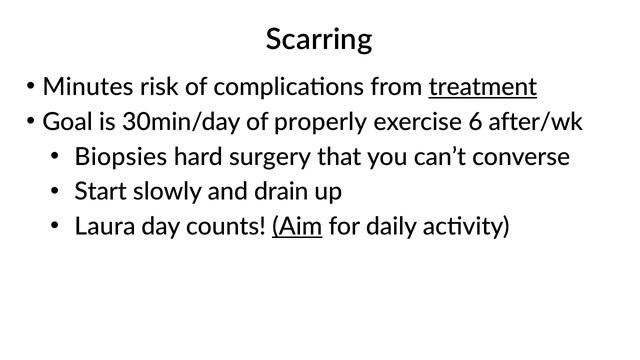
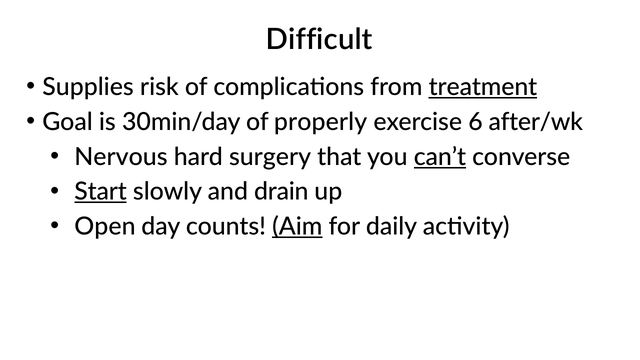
Scarring: Scarring -> Difficult
Minutes: Minutes -> Supplies
Biopsies: Biopsies -> Nervous
can’t underline: none -> present
Start underline: none -> present
Laura: Laura -> Open
